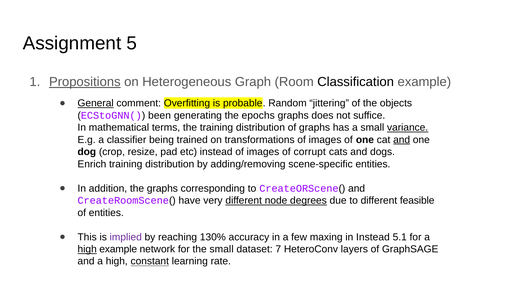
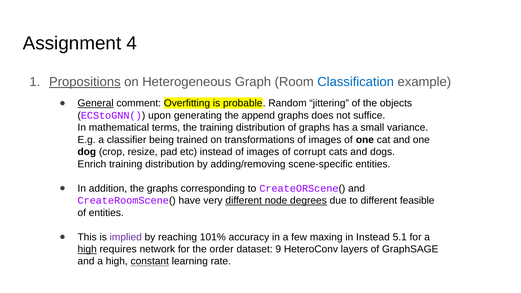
5: 5 -> 4
Classification colour: black -> blue
been: been -> upon
epochs: epochs -> append
variance underline: present -> none
and at (402, 140) underline: present -> none
130%: 130% -> 101%
high example: example -> requires
the small: small -> order
7: 7 -> 9
